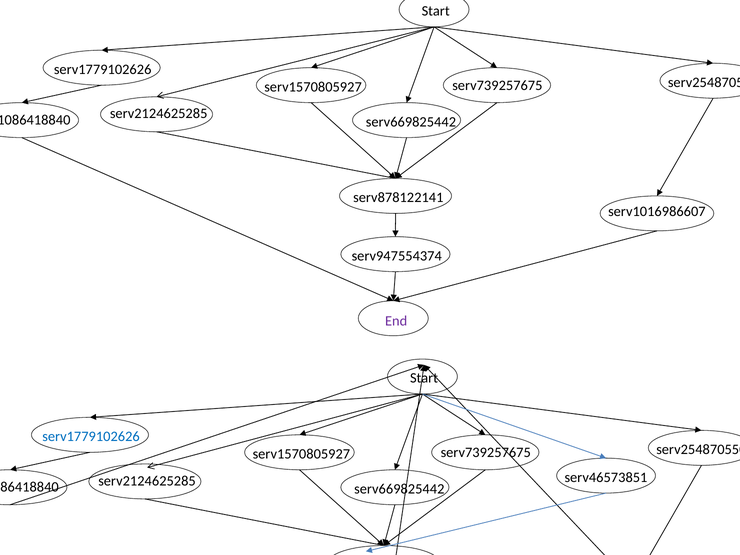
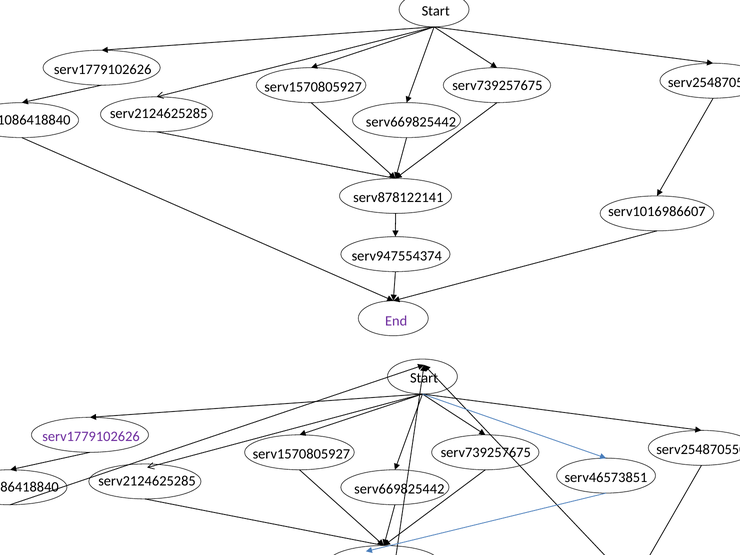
serv1779102626 at (91, 436) colour: blue -> purple
